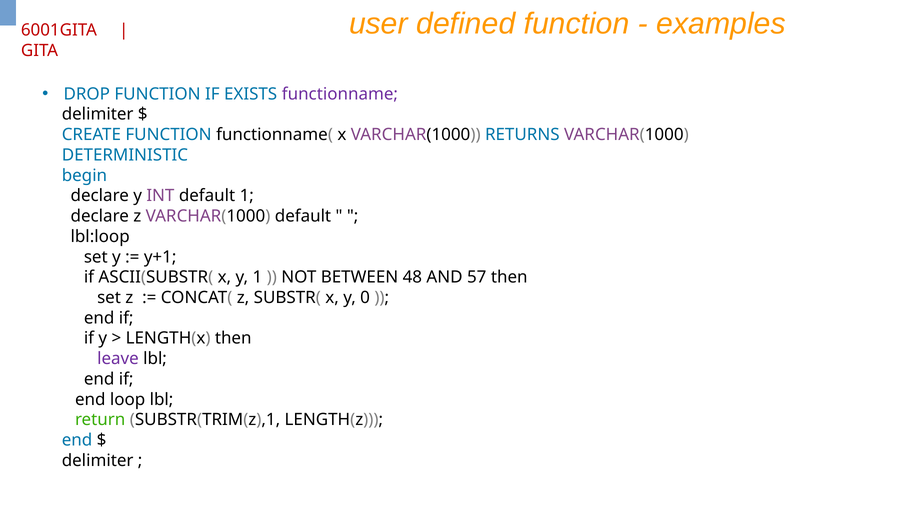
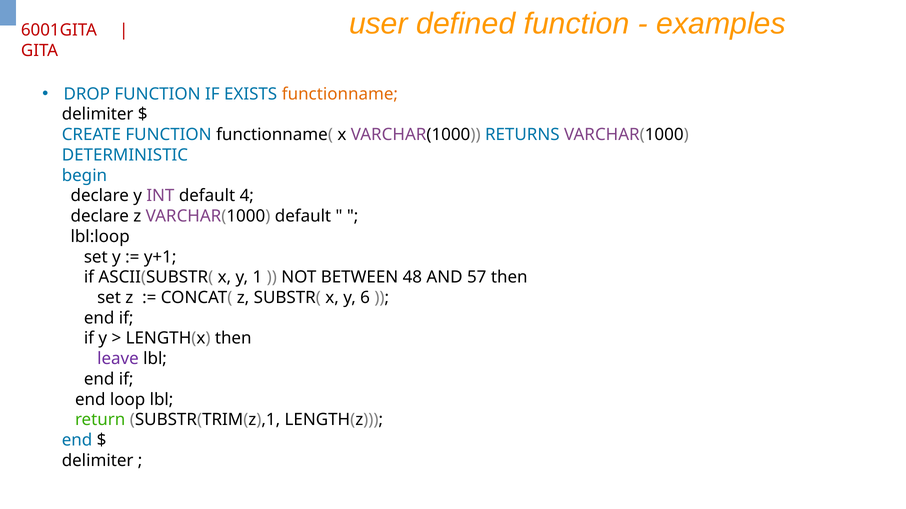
functionname colour: purple -> orange
default 1: 1 -> 4
0: 0 -> 6
